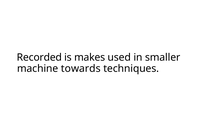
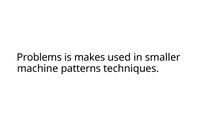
Recorded: Recorded -> Problems
towards: towards -> patterns
